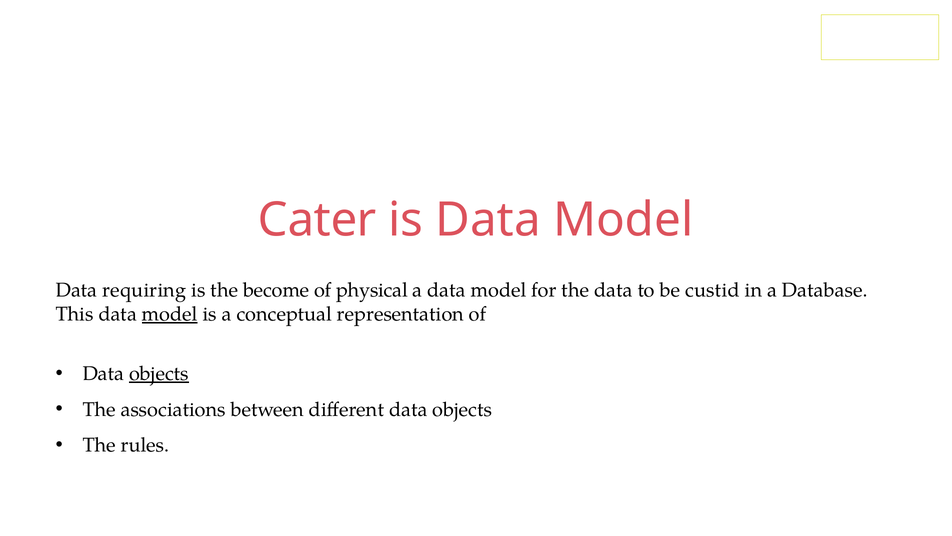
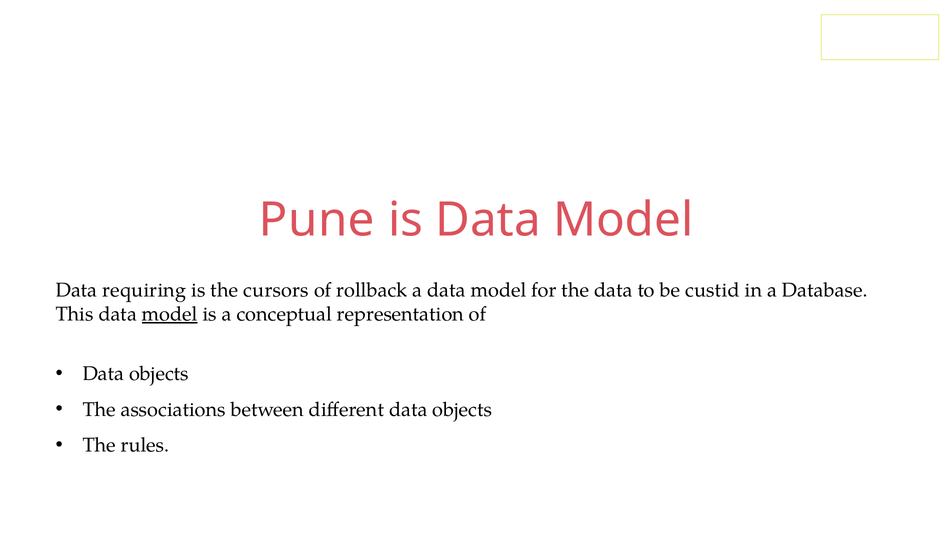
Cater: Cater -> Pune
become: become -> cursors
physical: physical -> rollback
objects at (159, 373) underline: present -> none
